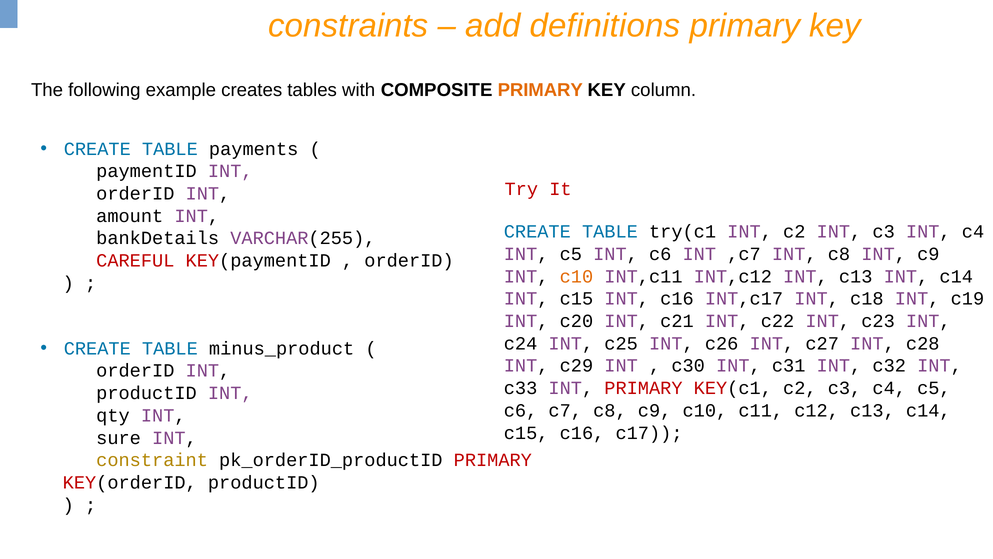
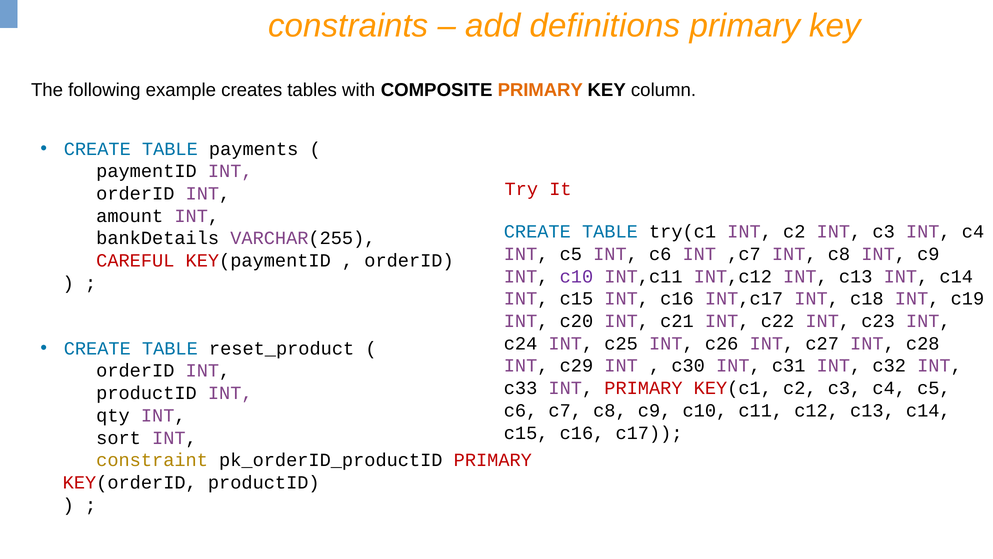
c10 at (576, 276) colour: orange -> purple
minus_product: minus_product -> reset_product
sure: sure -> sort
